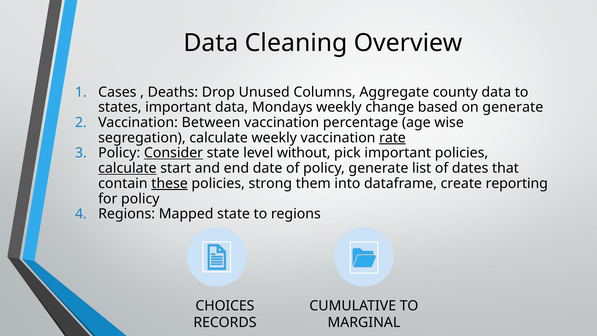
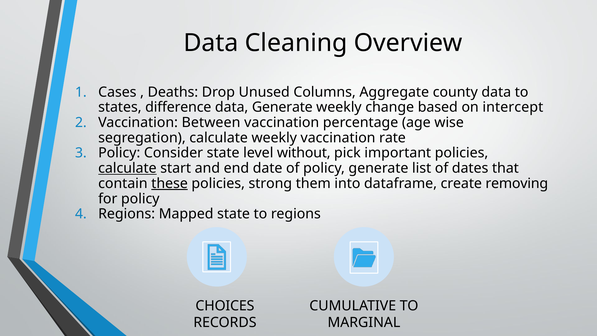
states important: important -> difference
data Mondays: Mondays -> Generate
on generate: generate -> intercept
rate underline: present -> none
Consider underline: present -> none
reporting: reporting -> removing
